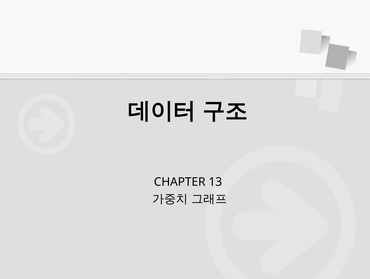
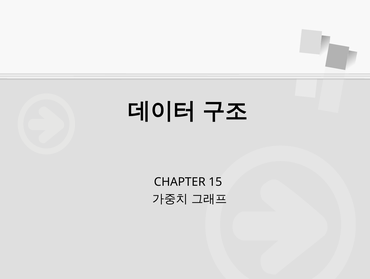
13: 13 -> 15
